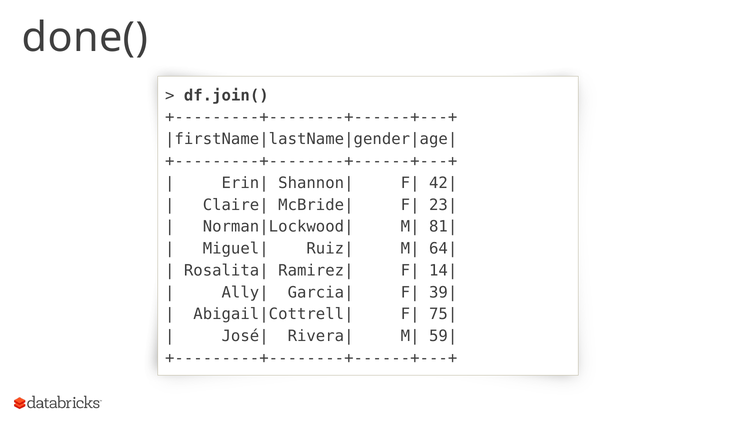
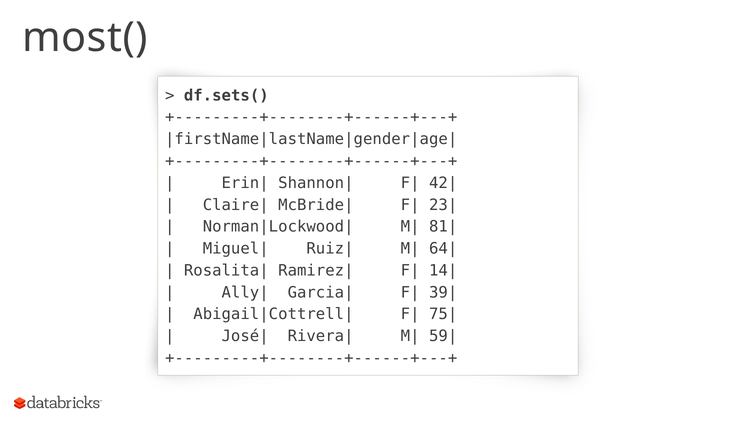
done(: done( -> most(
df.join(: df.join( -> df.sets(
